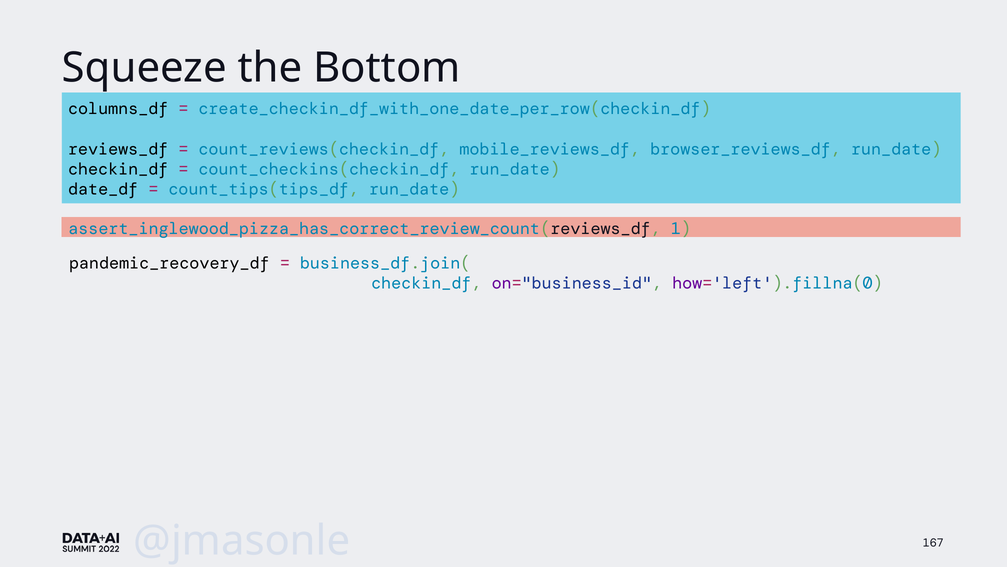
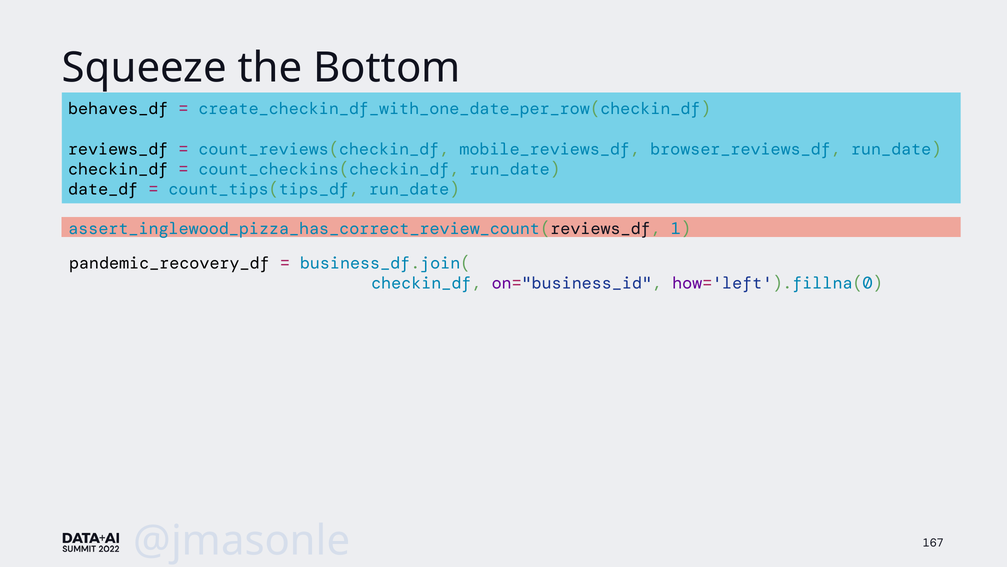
columns_df: columns_df -> behaves_df
